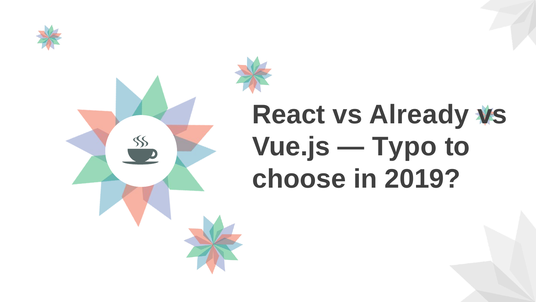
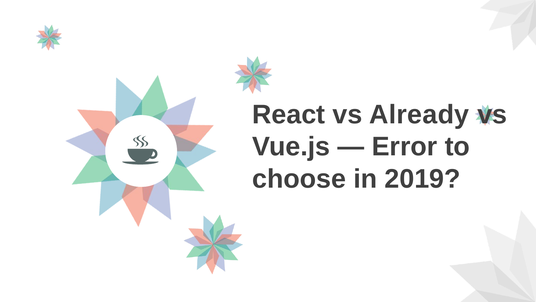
Typo: Typo -> Error
